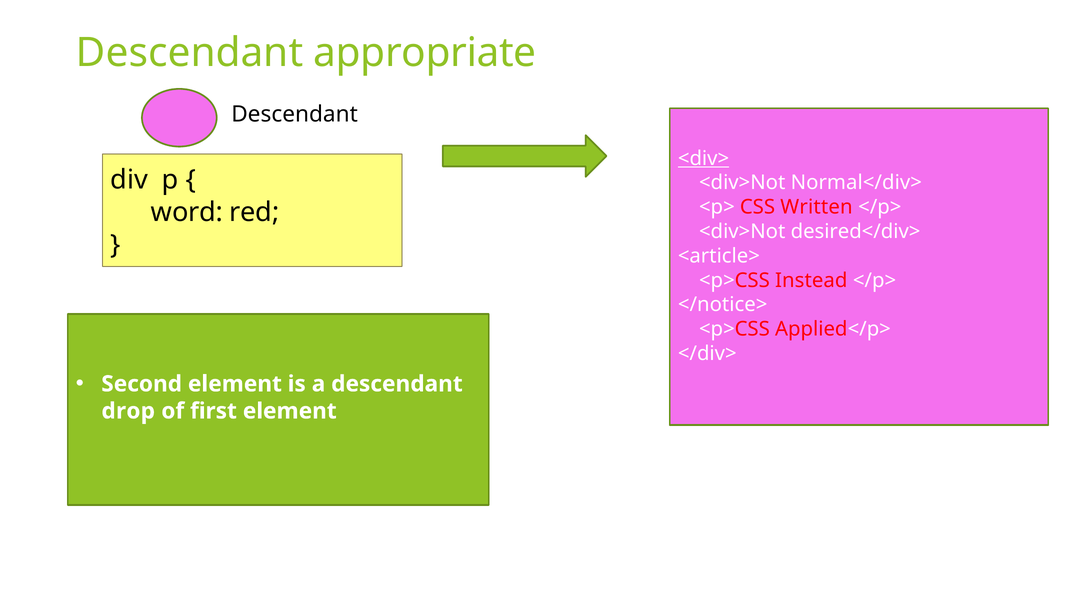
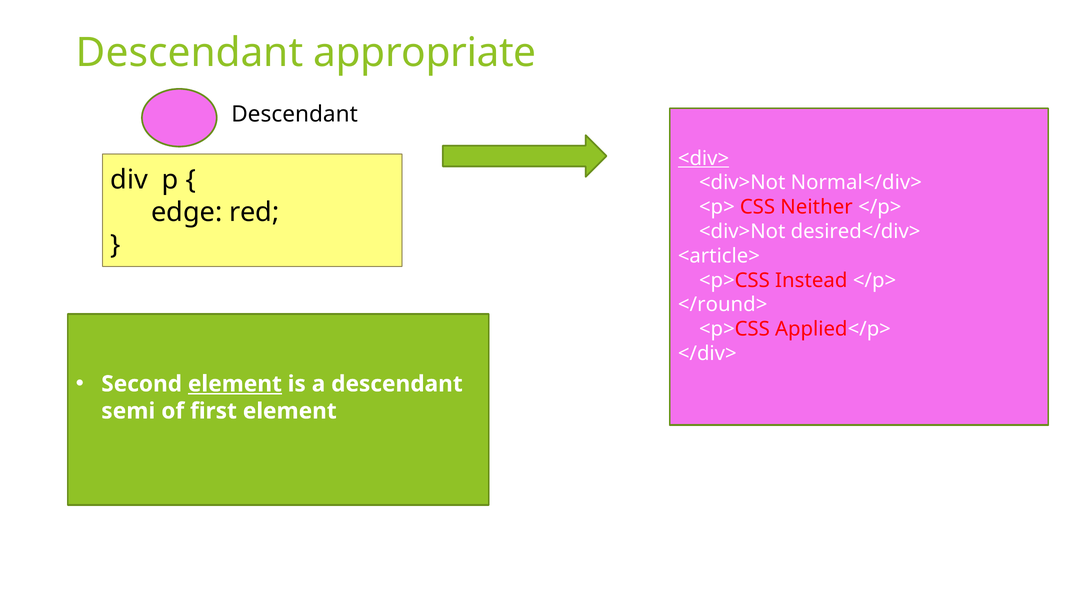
Written: Written -> Neither
word: word -> edge
</notice>: </notice> -> </round>
element at (235, 384) underline: none -> present
drop: drop -> semi
